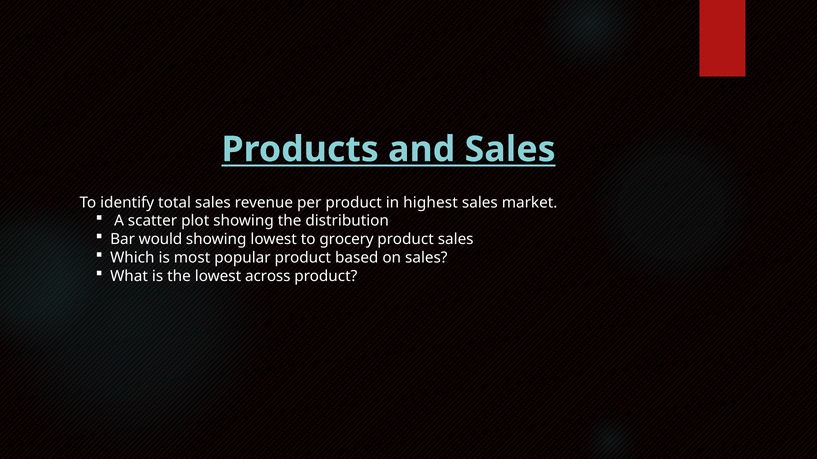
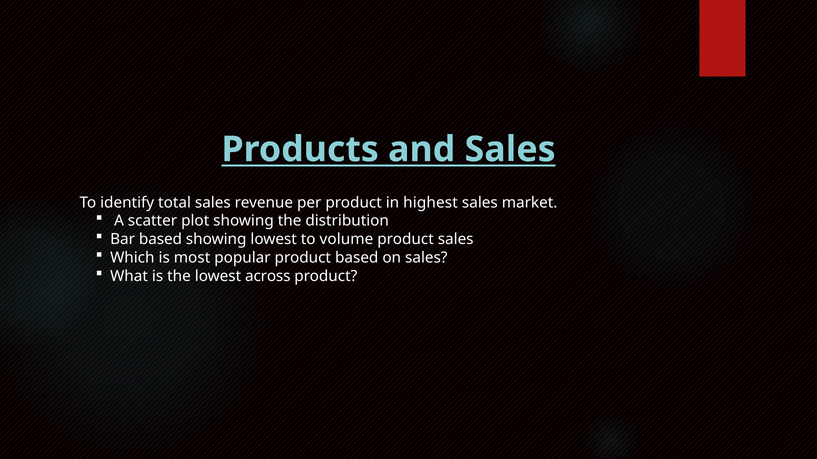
Bar would: would -> based
grocery: grocery -> volume
